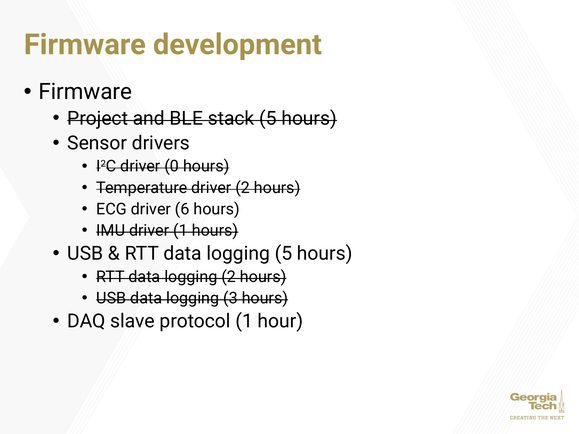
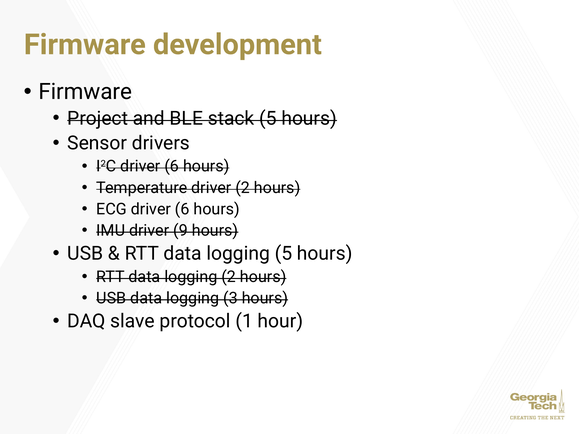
I2C driver 0: 0 -> 6
driver 1: 1 -> 9
